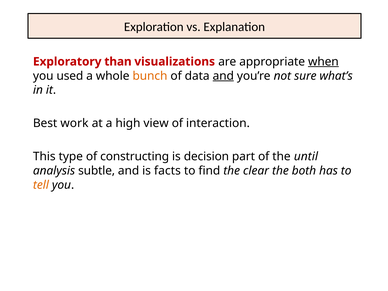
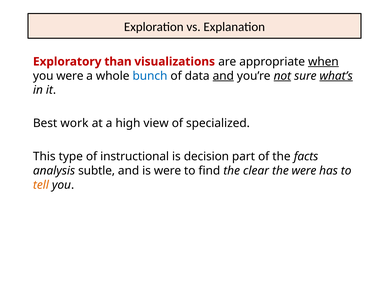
you used: used -> were
bunch colour: orange -> blue
not underline: none -> present
what’s underline: none -> present
interaction: interaction -> specialized
constructing: constructing -> instructional
until: until -> facts
is facts: facts -> were
the both: both -> were
